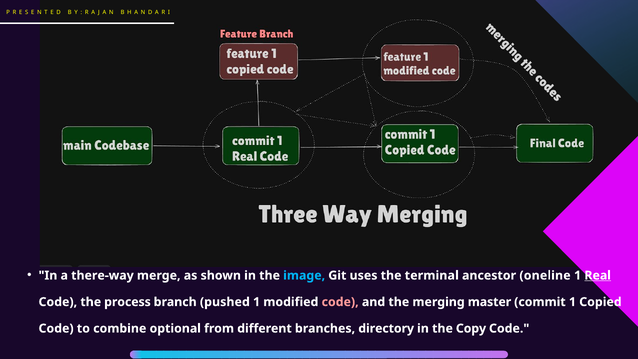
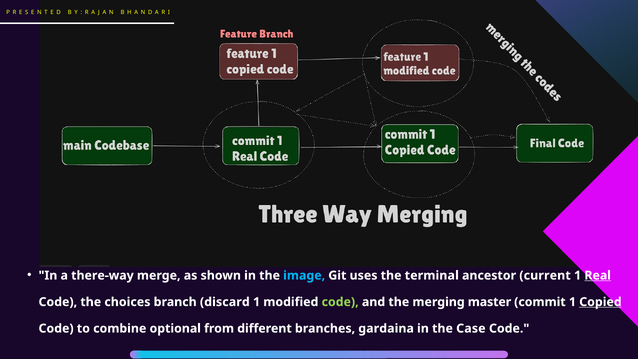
oneline: oneline -> current
process: process -> choices
pushed: pushed -> discard
code at (340, 302) colour: pink -> light green
Copied underline: none -> present
directory: directory -> gardaina
Copy: Copy -> Case
